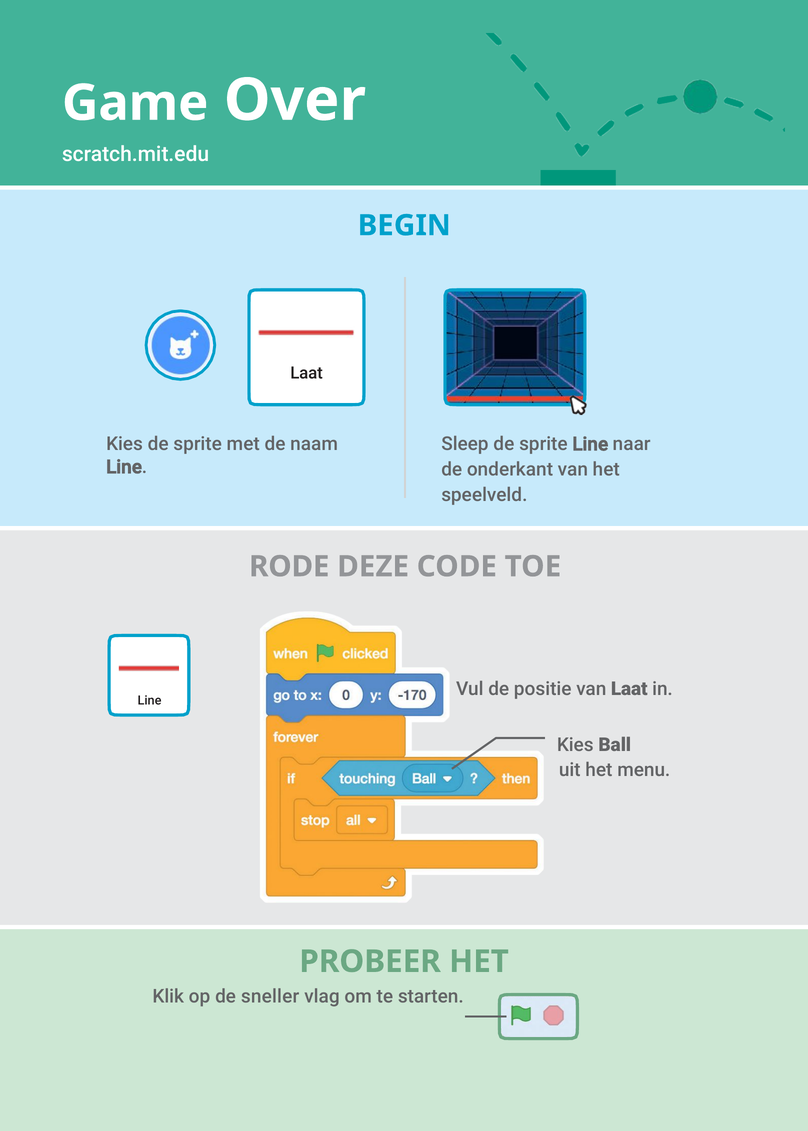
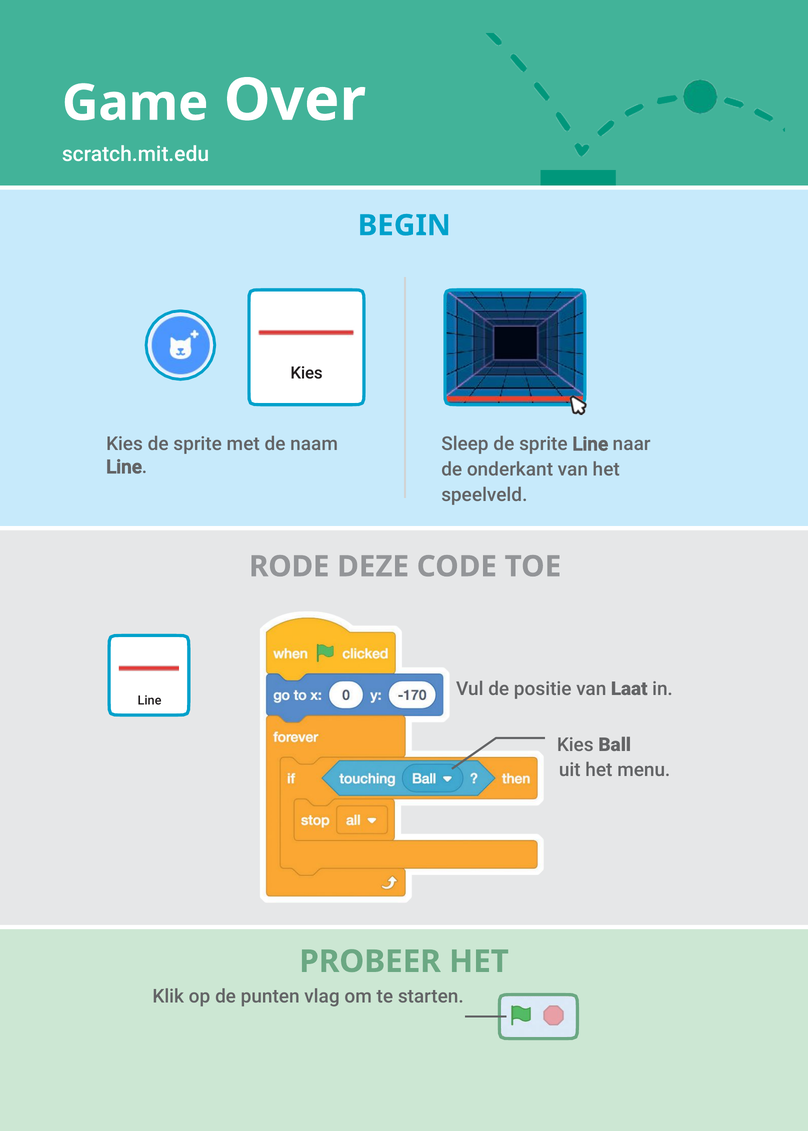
Laat at (307, 373): Laat -> Kies
sneller: sneller -> punten
